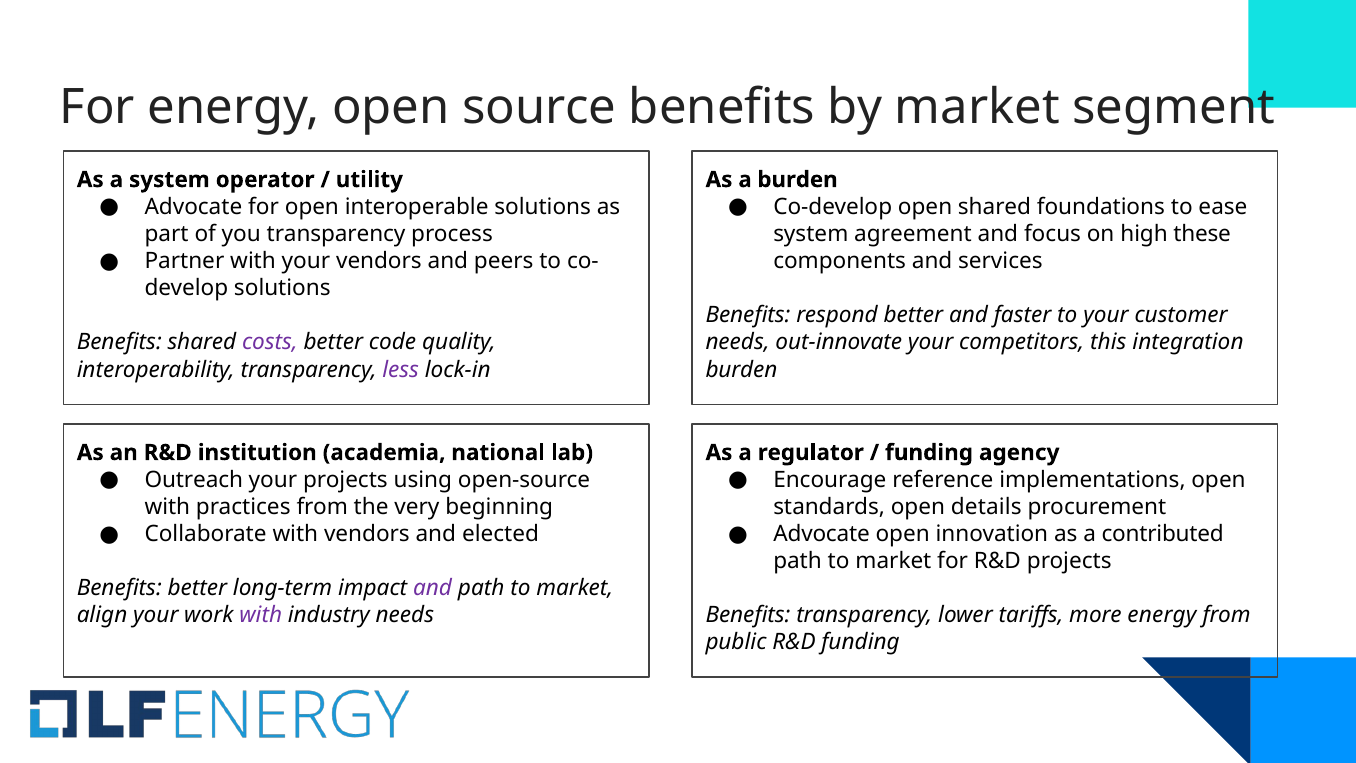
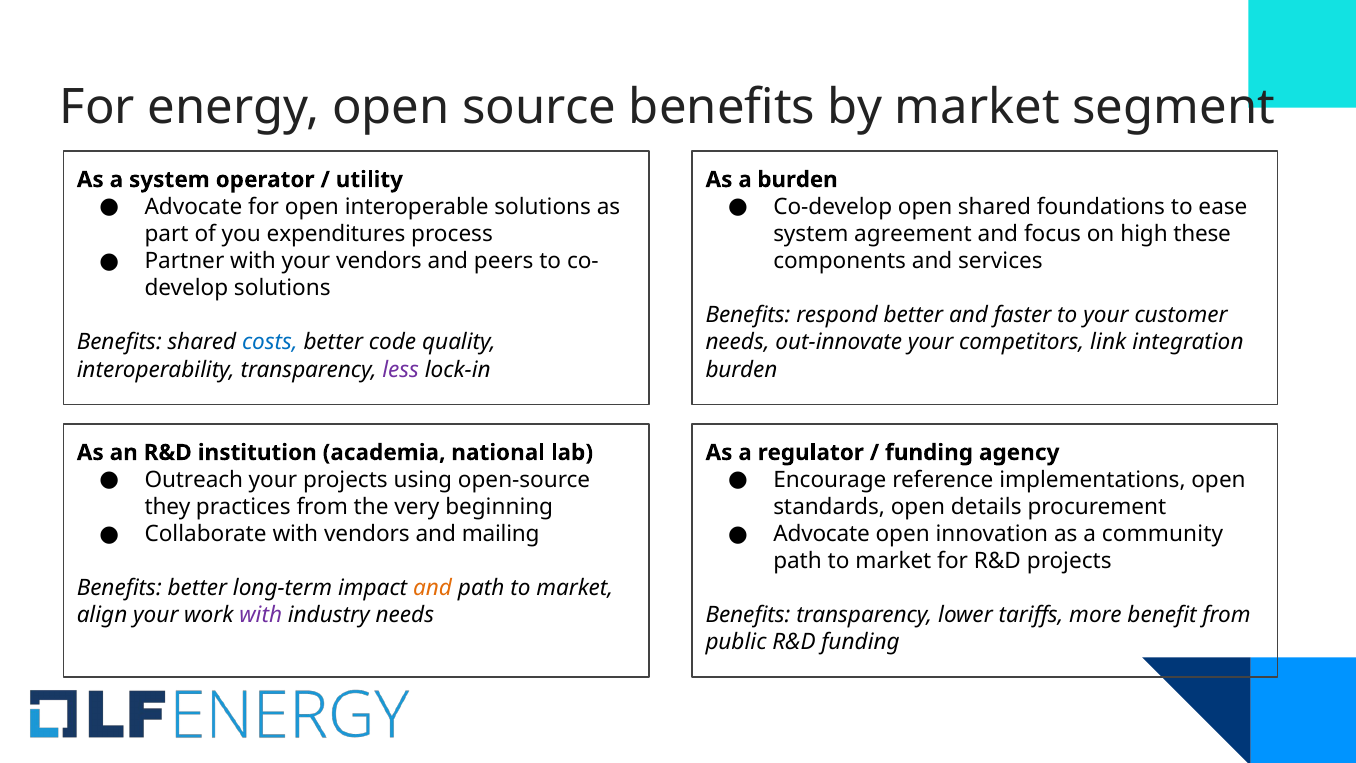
you transparency: transparency -> expenditures
costs colour: purple -> blue
this: this -> link
with at (167, 507): with -> they
elected: elected -> mailing
contributed: contributed -> community
and at (433, 588) colour: purple -> orange
more energy: energy -> benefit
